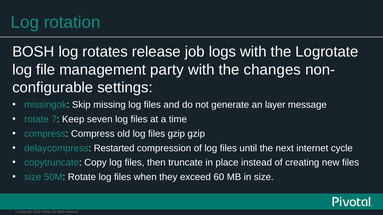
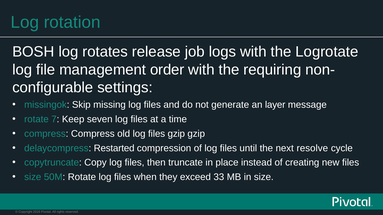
party: party -> order
changes: changes -> requiring
internet: internet -> resolve
60: 60 -> 33
